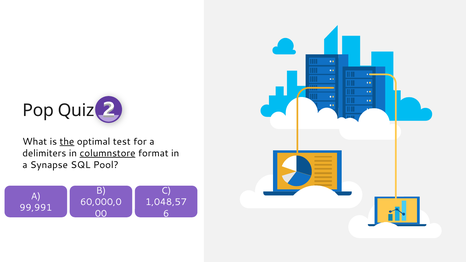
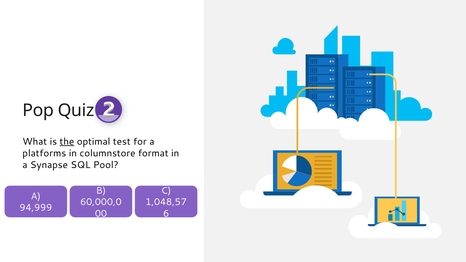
delimiters: delimiters -> platforms
columnstore underline: present -> none
99,991: 99,991 -> 94,999
